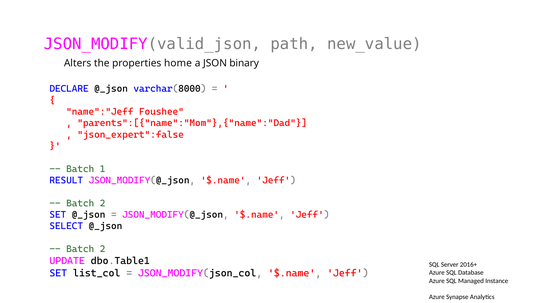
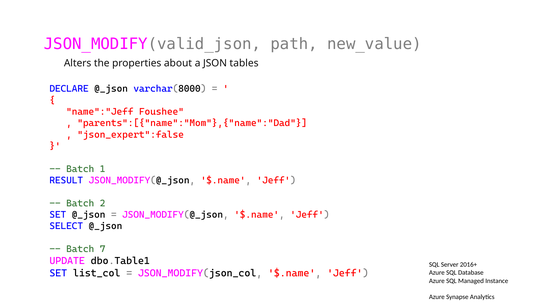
home: home -> about
binary: binary -> tables
2 at (103, 249): 2 -> 7
